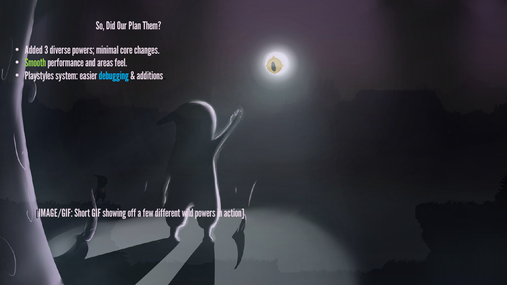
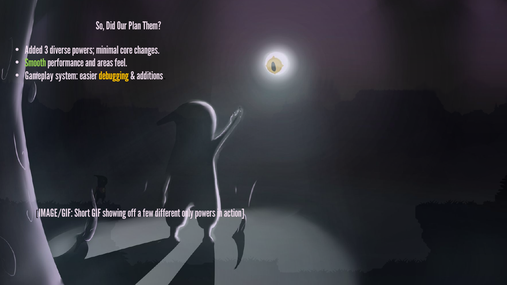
Playstyles: Playstyles -> Gameplay
debugging colour: light blue -> yellow
wild: wild -> only
